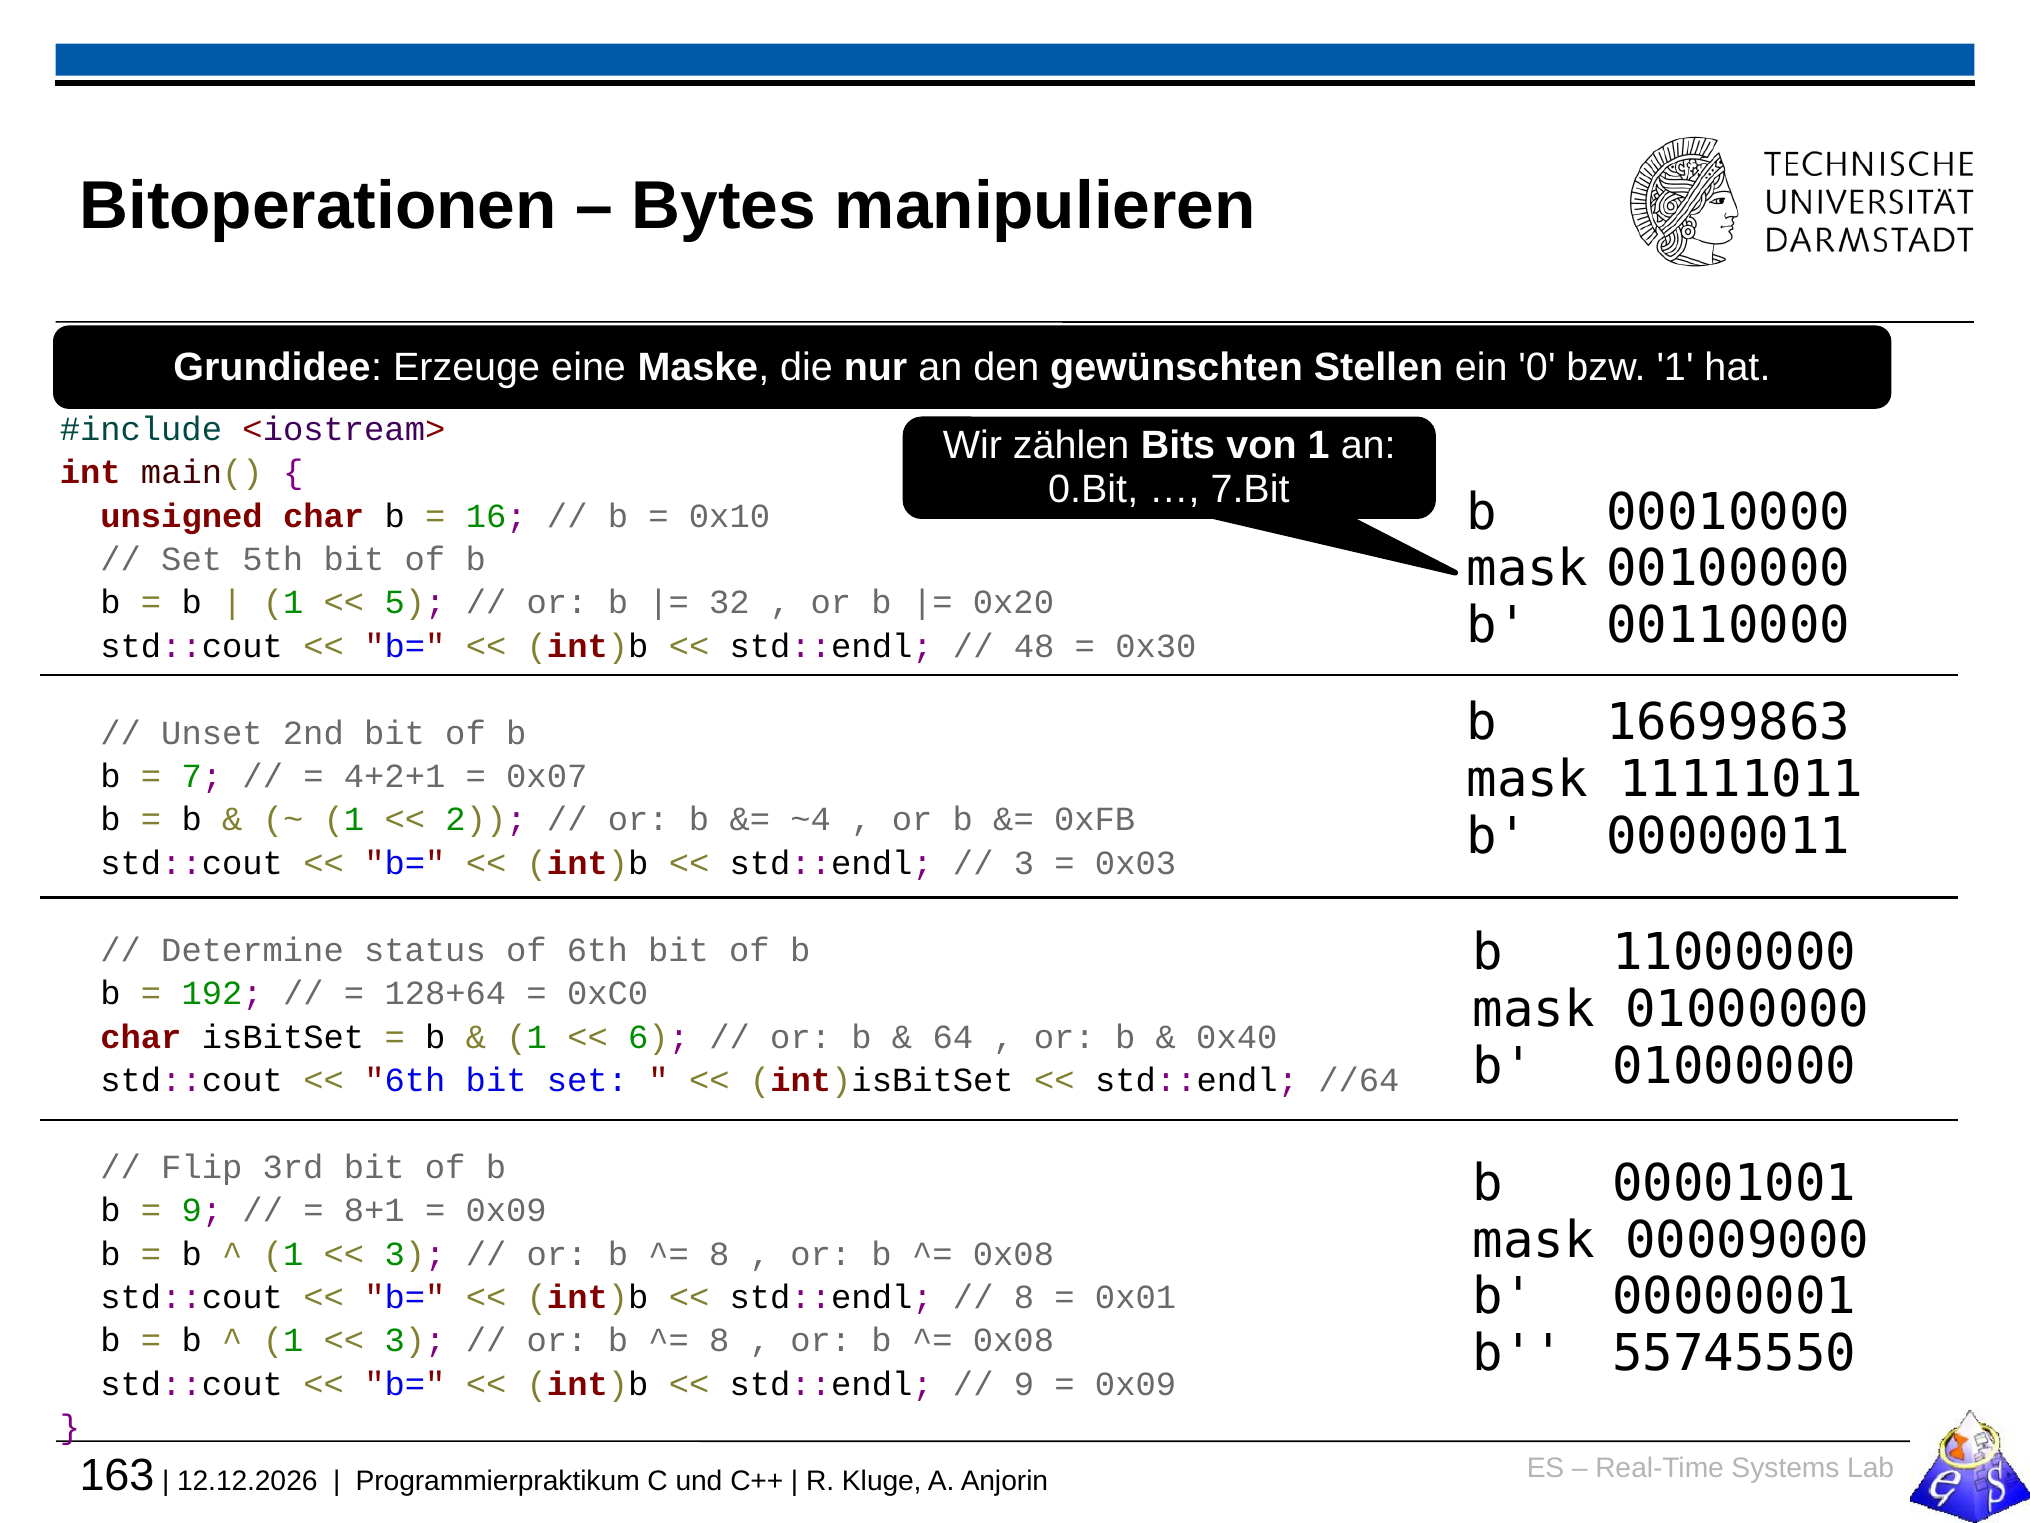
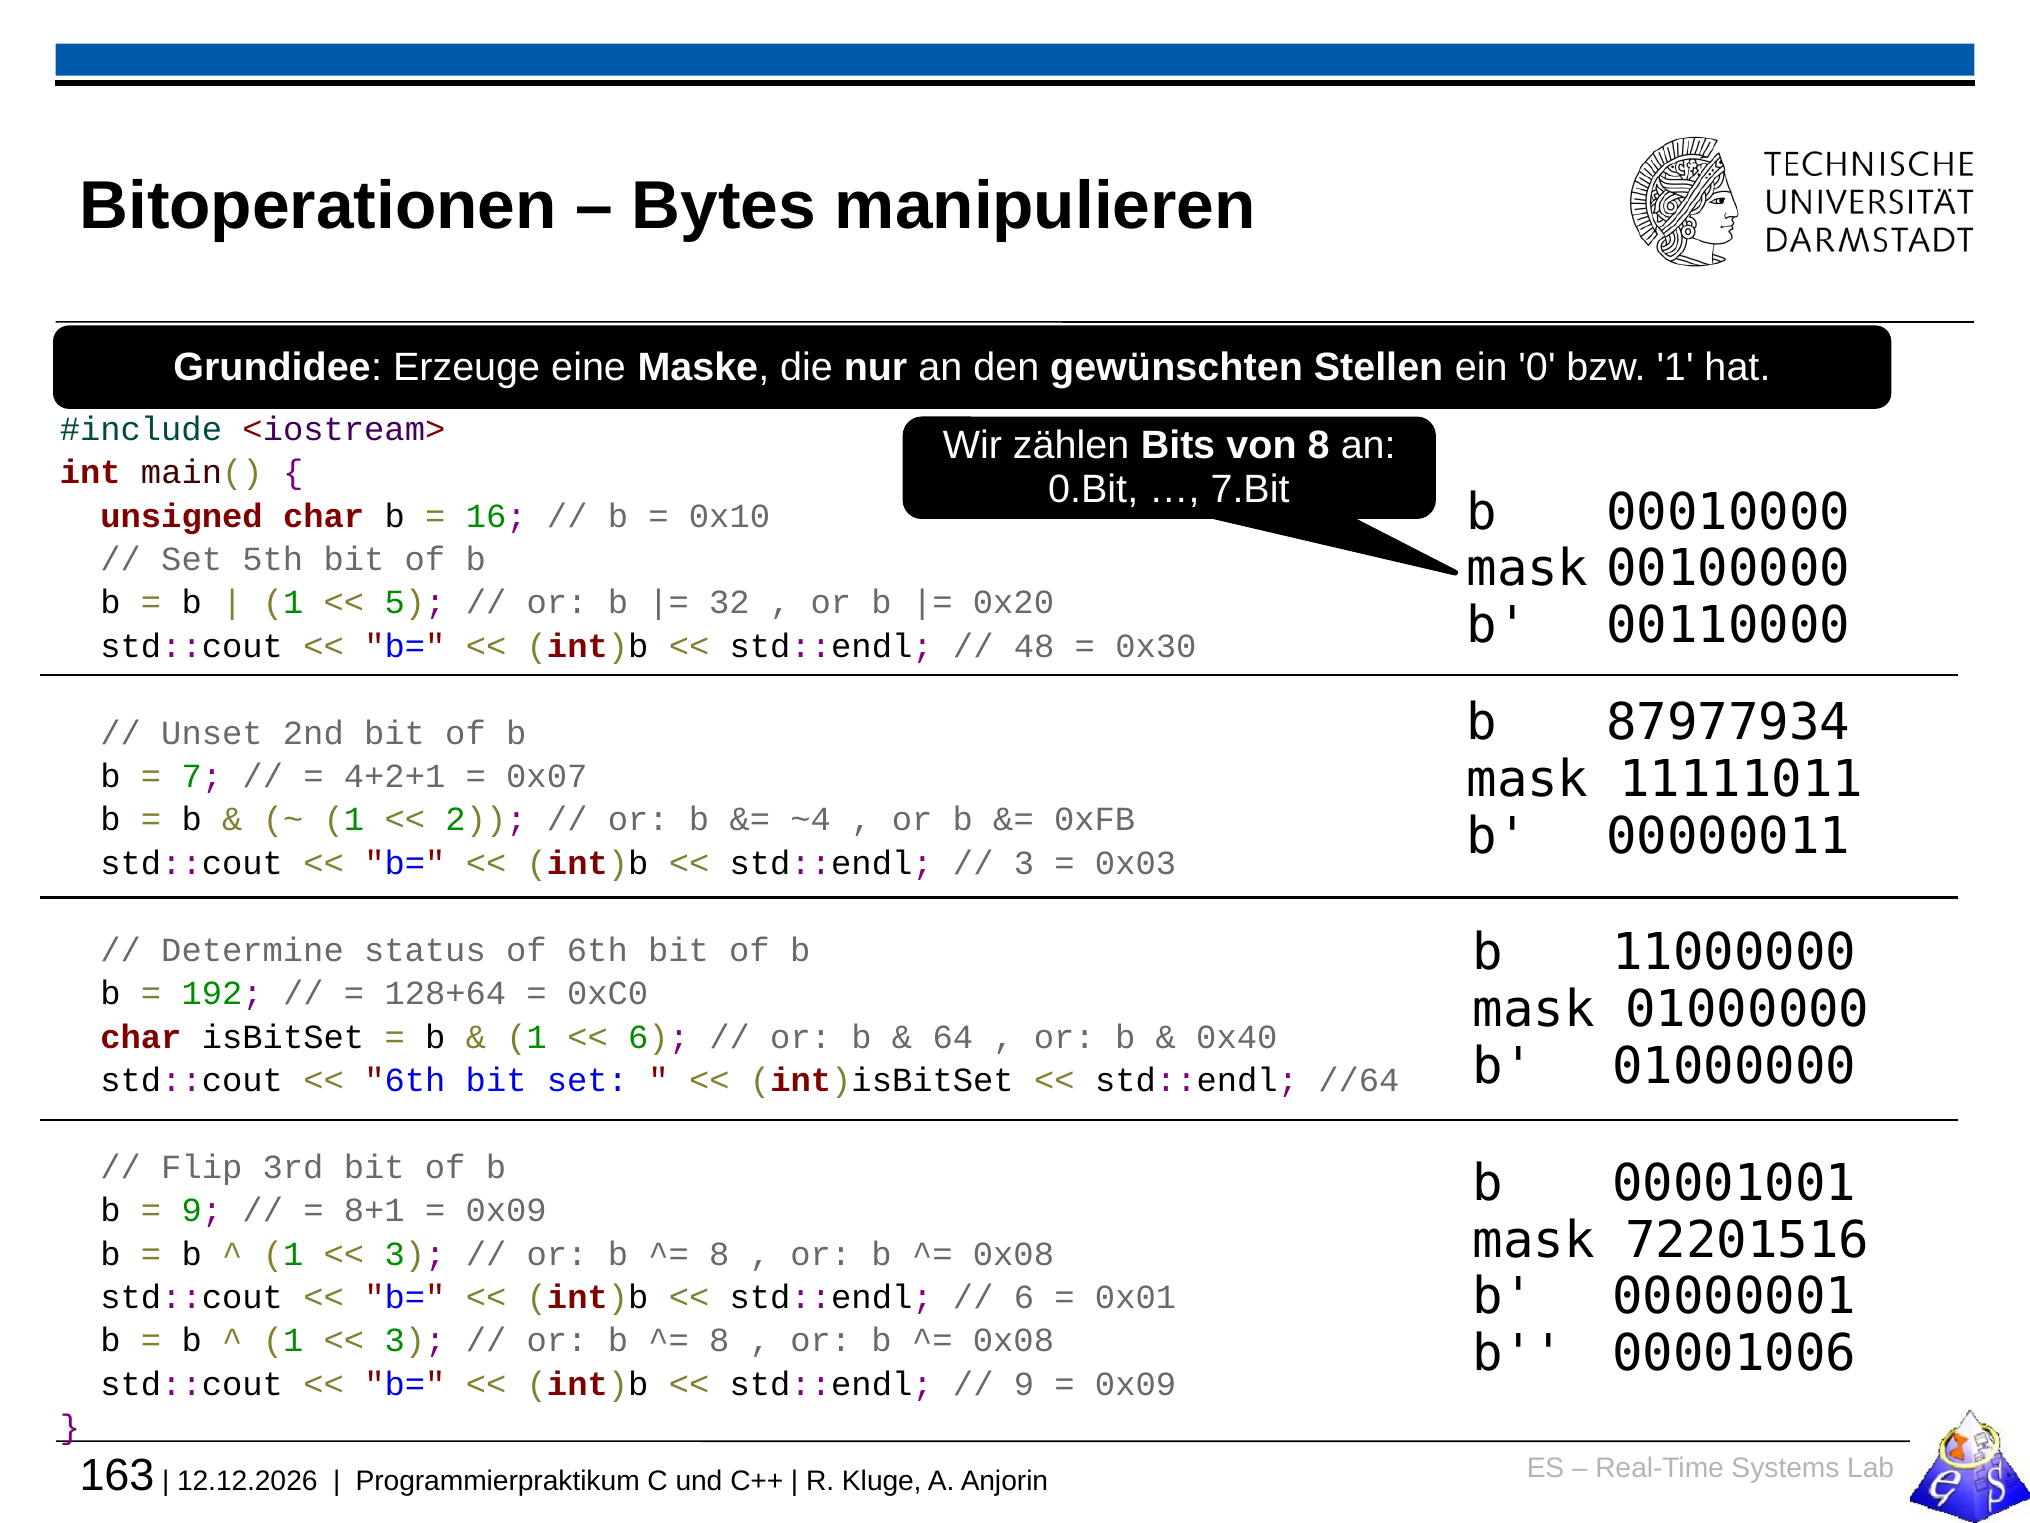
von 1: 1 -> 8
16699863: 16699863 -> 87977934
00009000: 00009000 -> 72201516
8 at (1024, 1297): 8 -> 6
55745550: 55745550 -> 00001006
